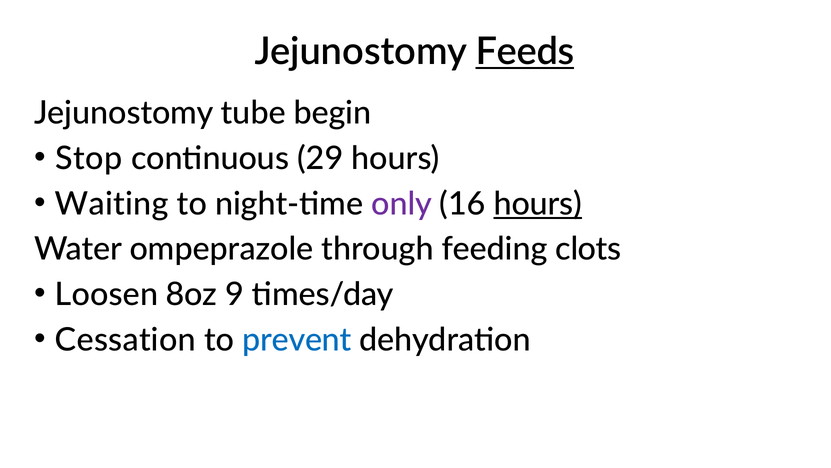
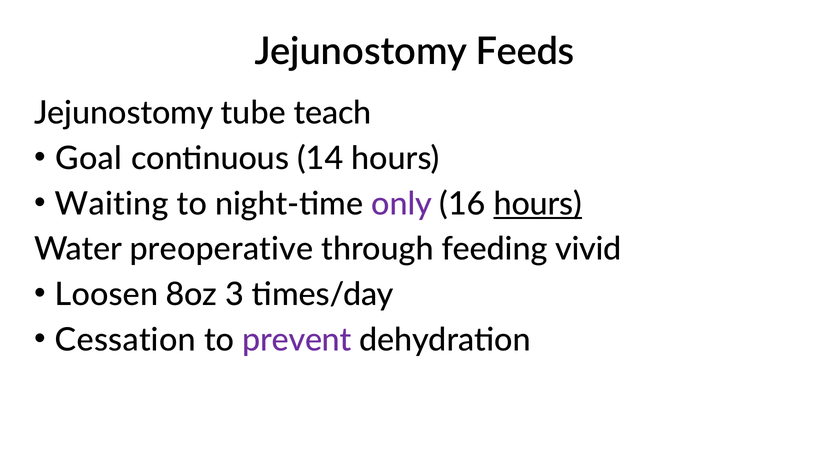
Feeds underline: present -> none
begin: begin -> teach
Stop: Stop -> Goal
29: 29 -> 14
ompeprazole: ompeprazole -> preoperative
clots: clots -> vivid
9: 9 -> 3
prevent colour: blue -> purple
